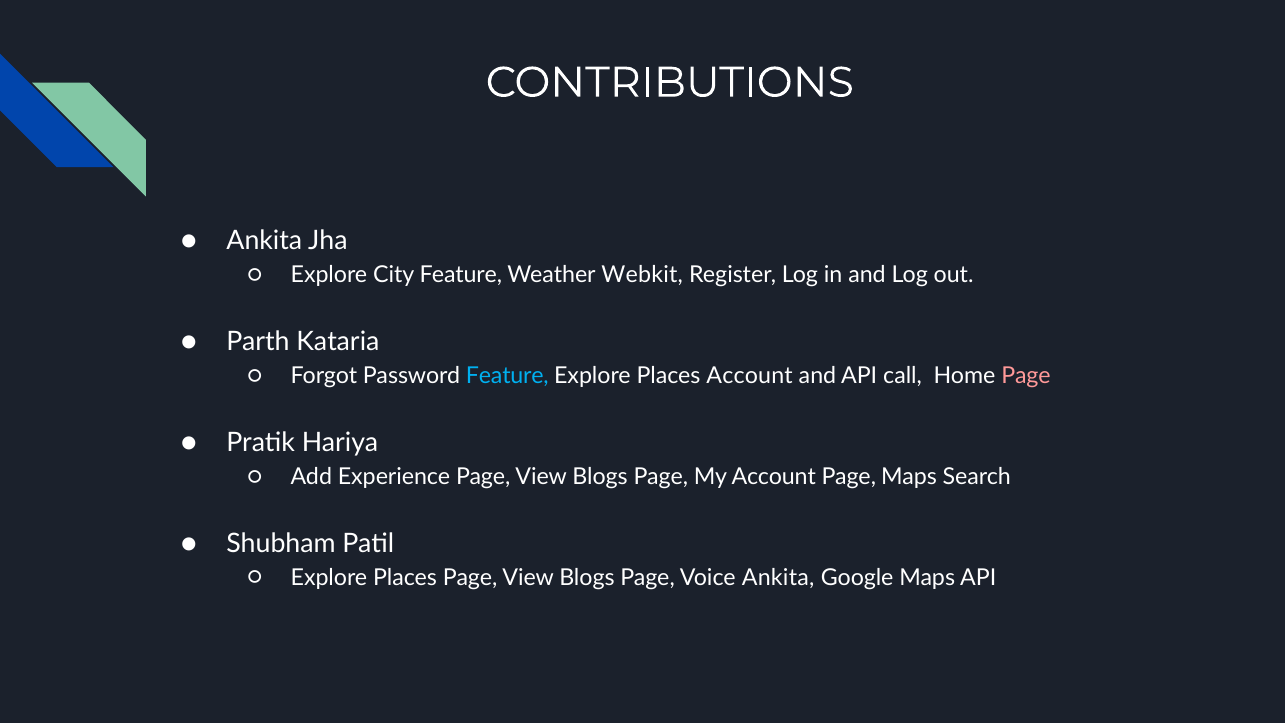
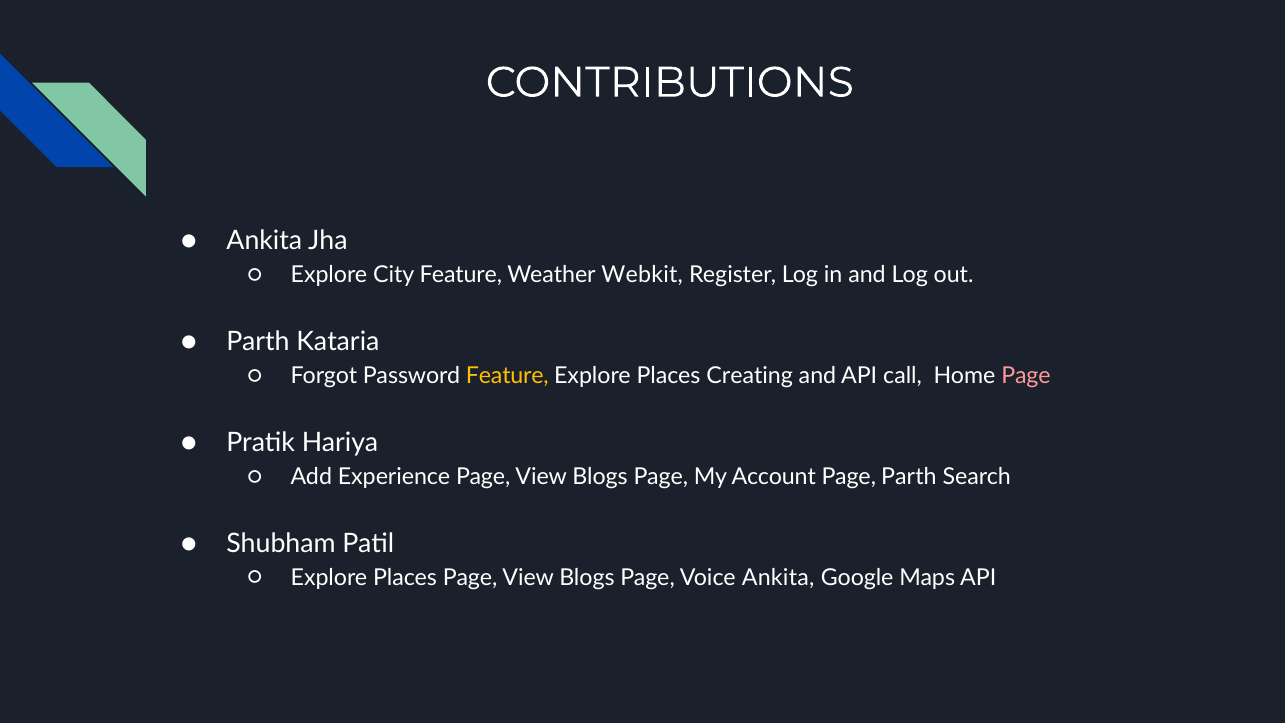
Feature at (507, 375) colour: light blue -> yellow
Places Account: Account -> Creating
Page Maps: Maps -> Parth
